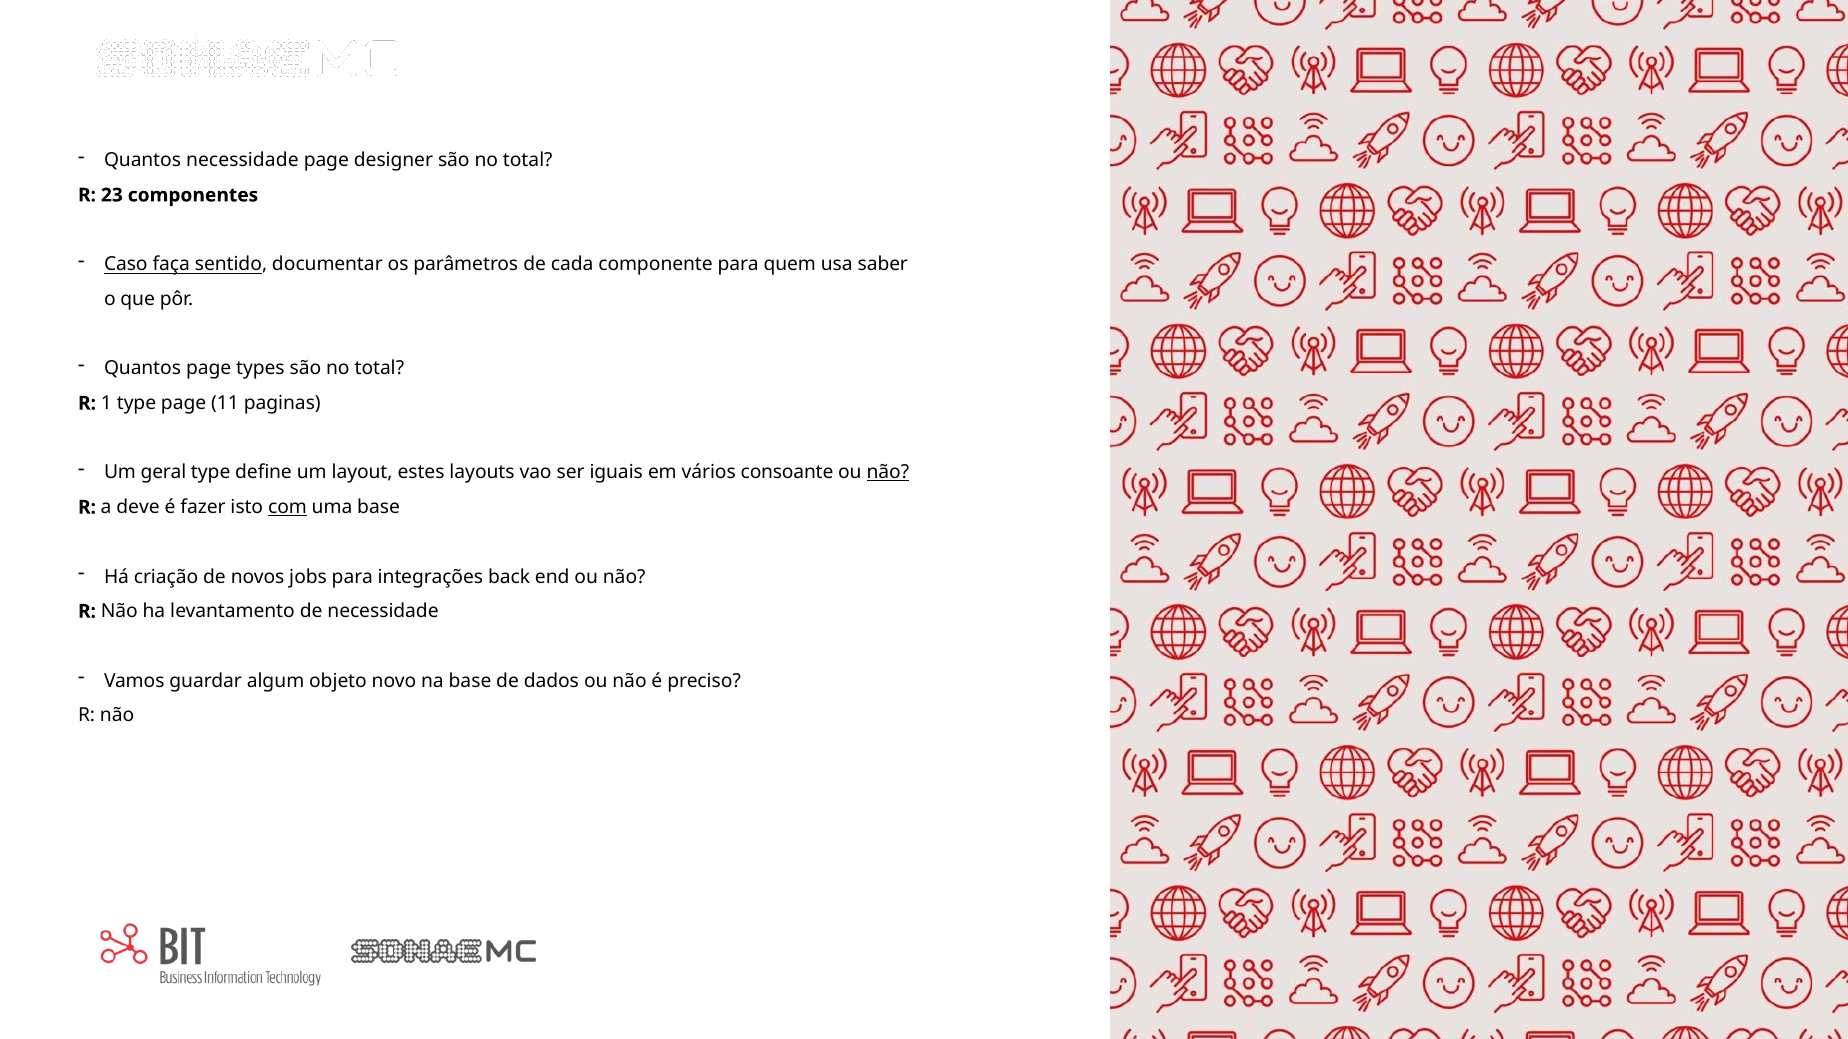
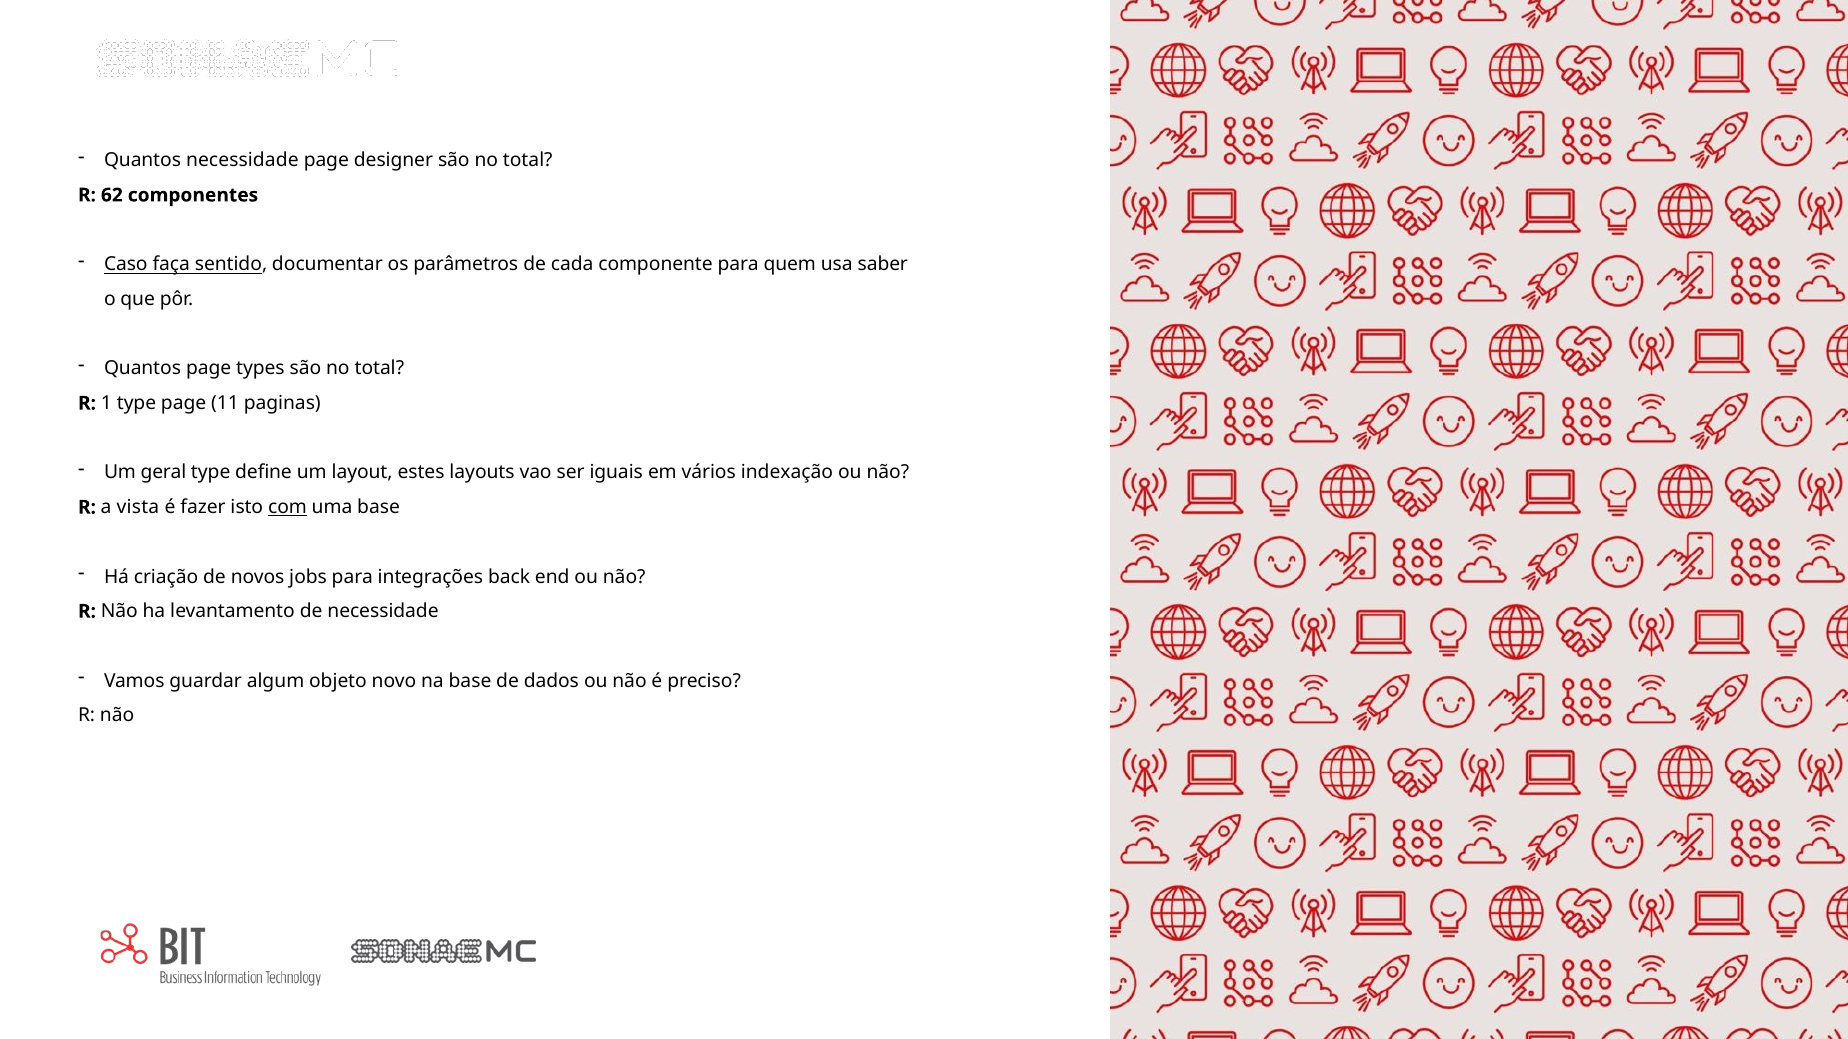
23: 23 -> 62
consoante: consoante -> indexação
não at (888, 473) underline: present -> none
deve: deve -> vista
